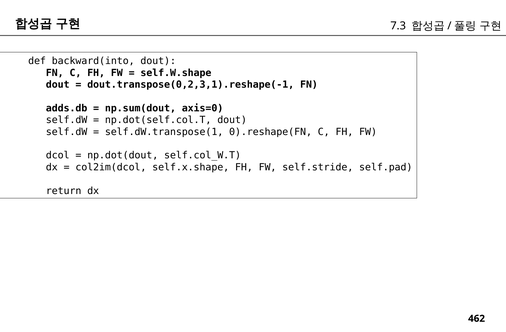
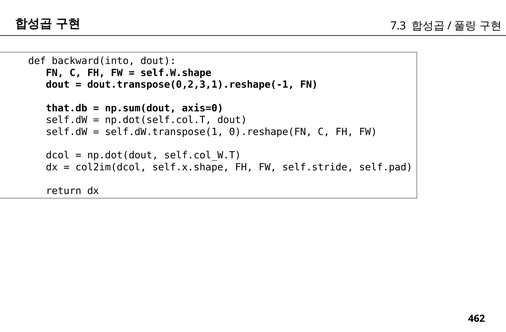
adds.db: adds.db -> that.db
